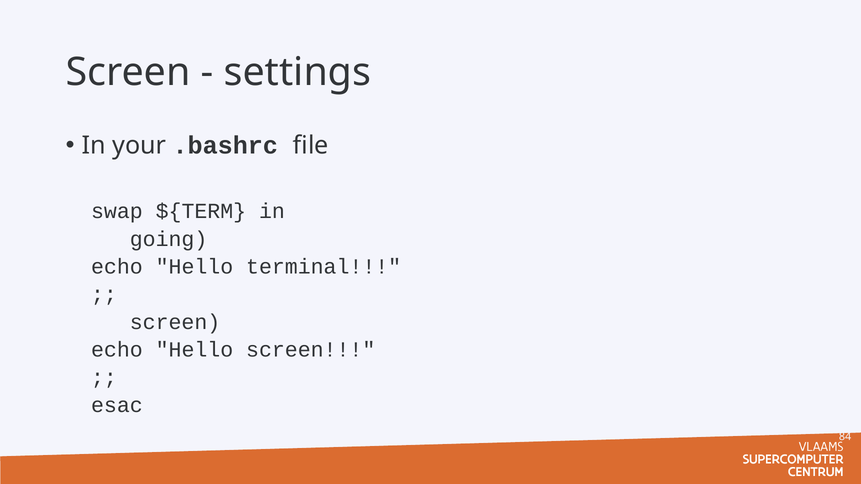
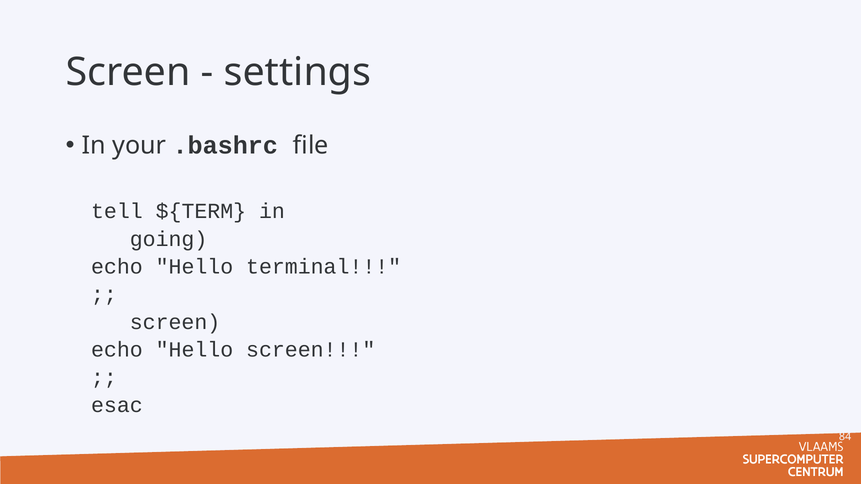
swap: swap -> tell
